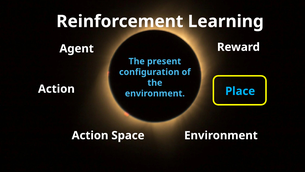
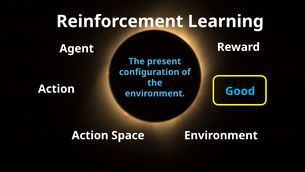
Place: Place -> Good
